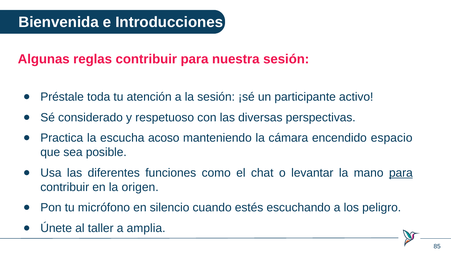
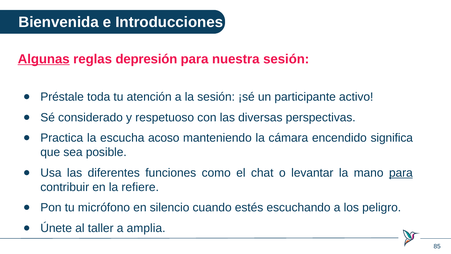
Algunas underline: none -> present
reglas contribuir: contribuir -> depresión
espacio: espacio -> significa
origen: origen -> refiere
